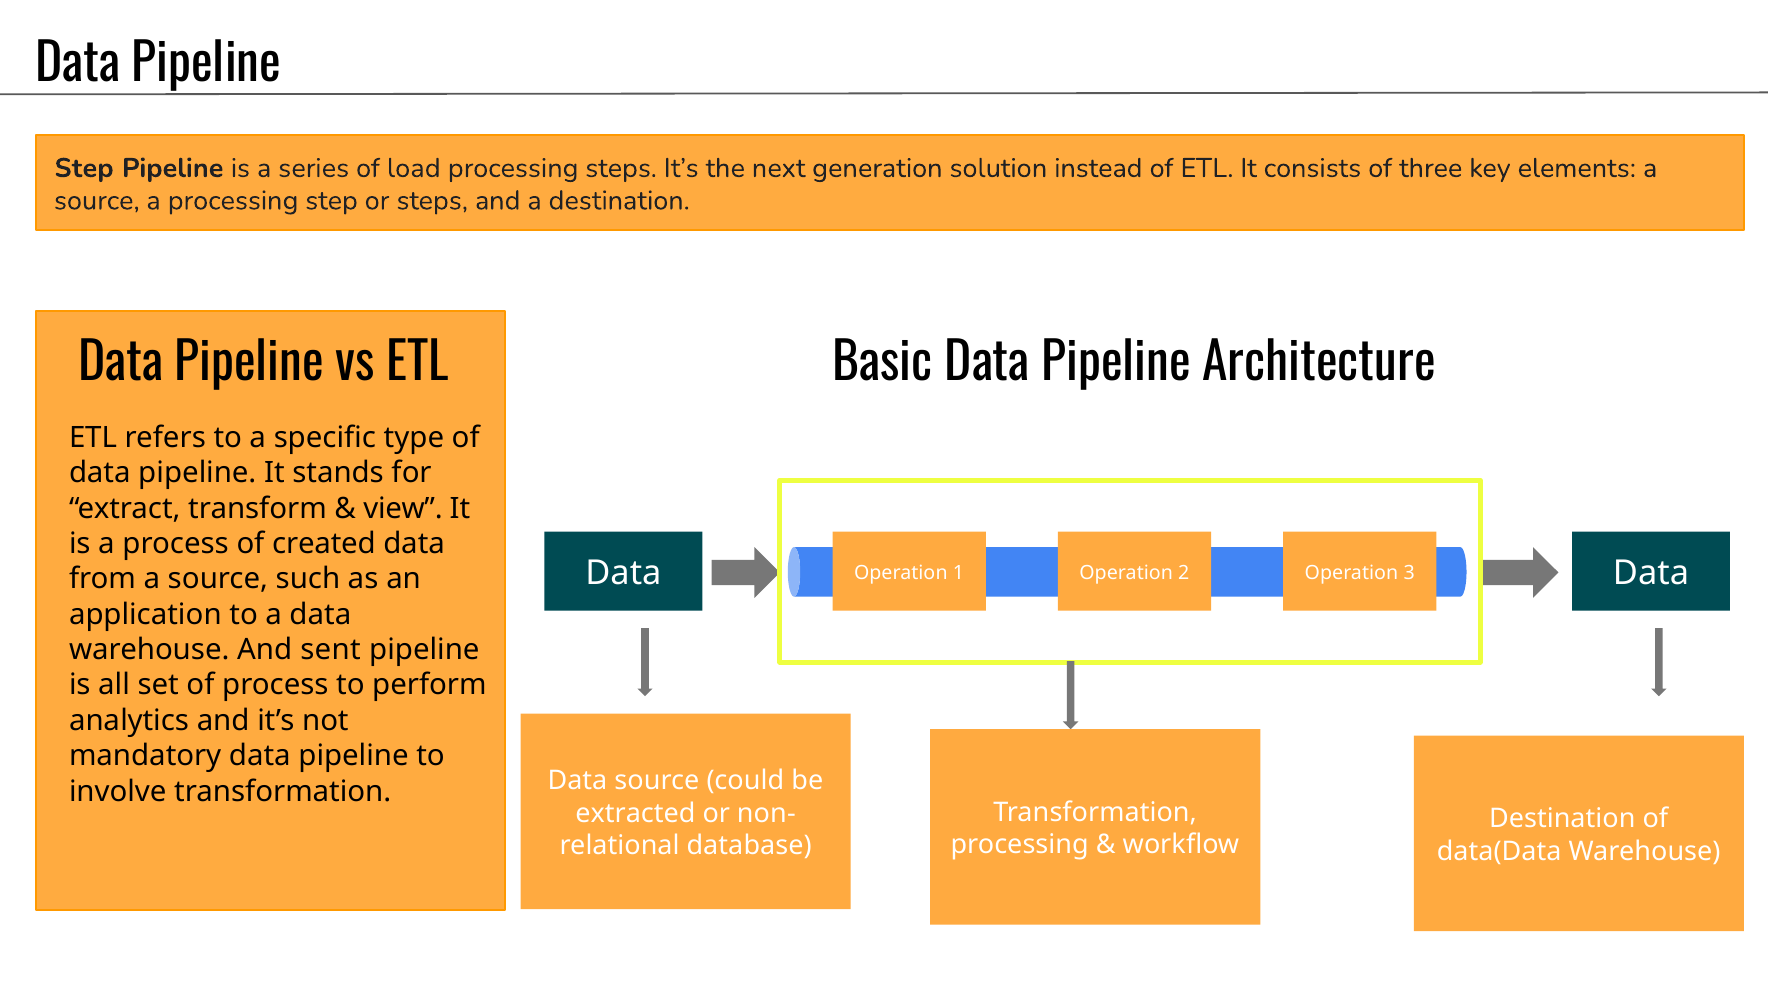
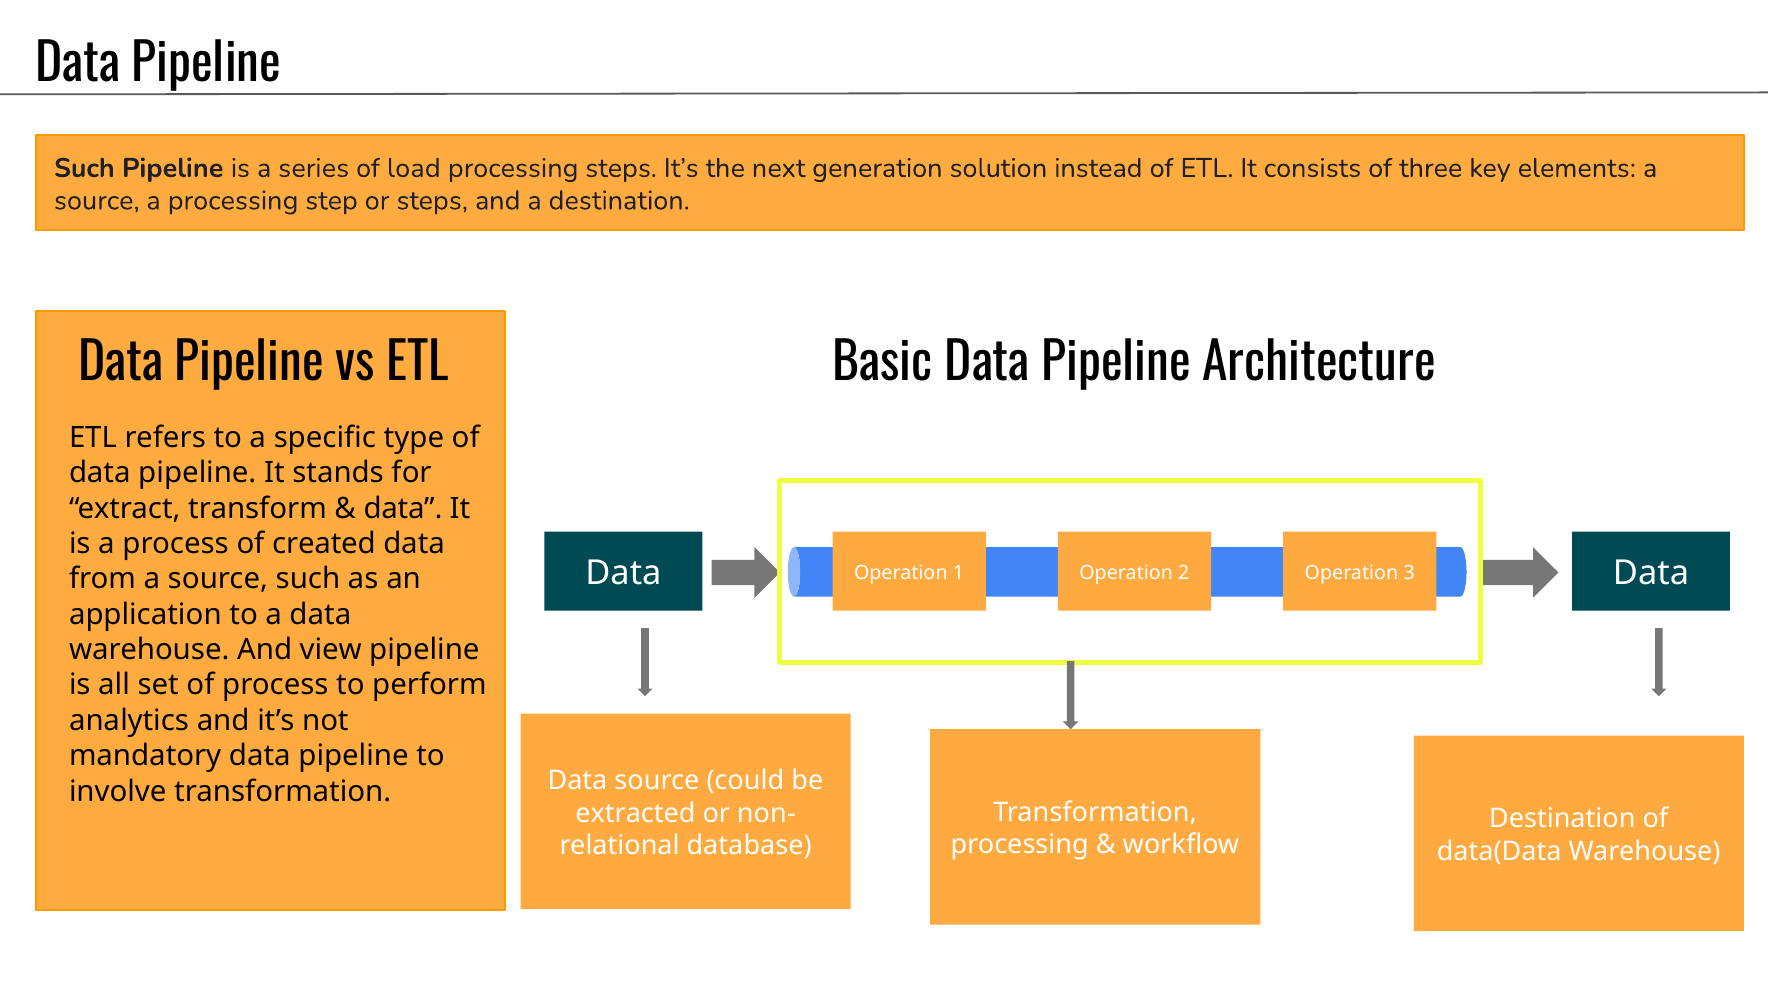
Step at (84, 168): Step -> Such
view at (403, 509): view -> data
sent: sent -> view
